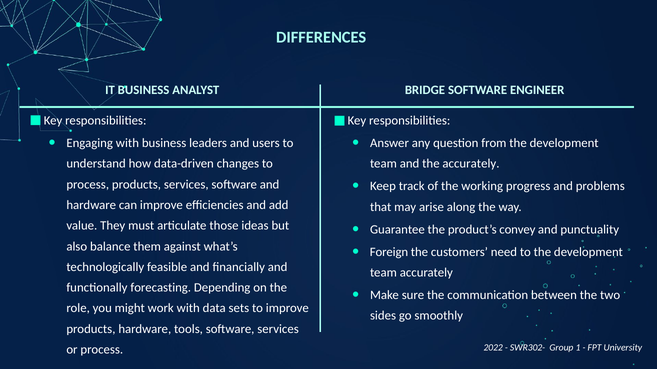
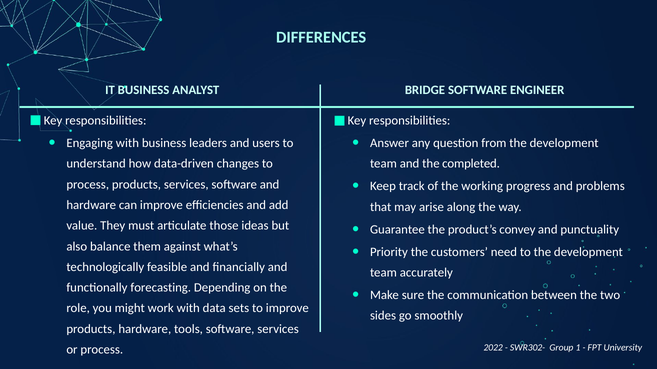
the accurately: accurately -> completed
Foreign: Foreign -> Priority
